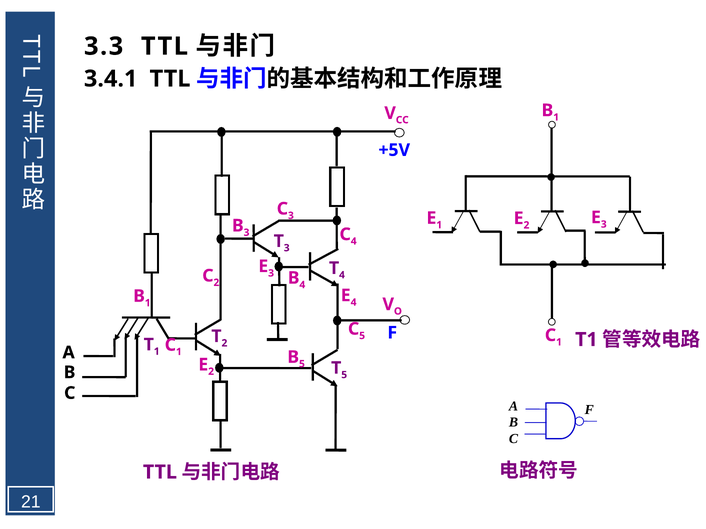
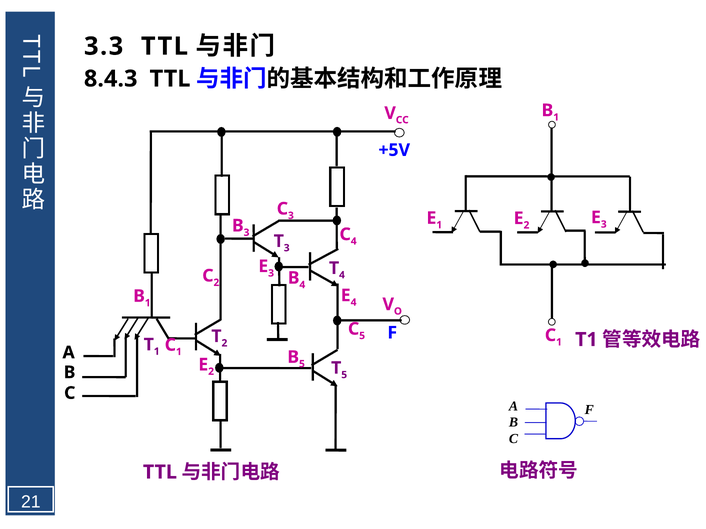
3.4.1: 3.4.1 -> 8.4.3
